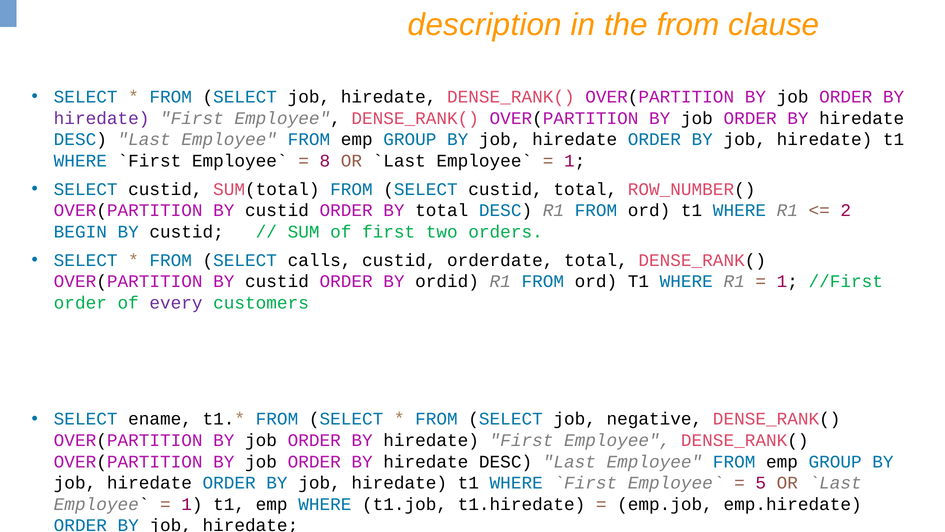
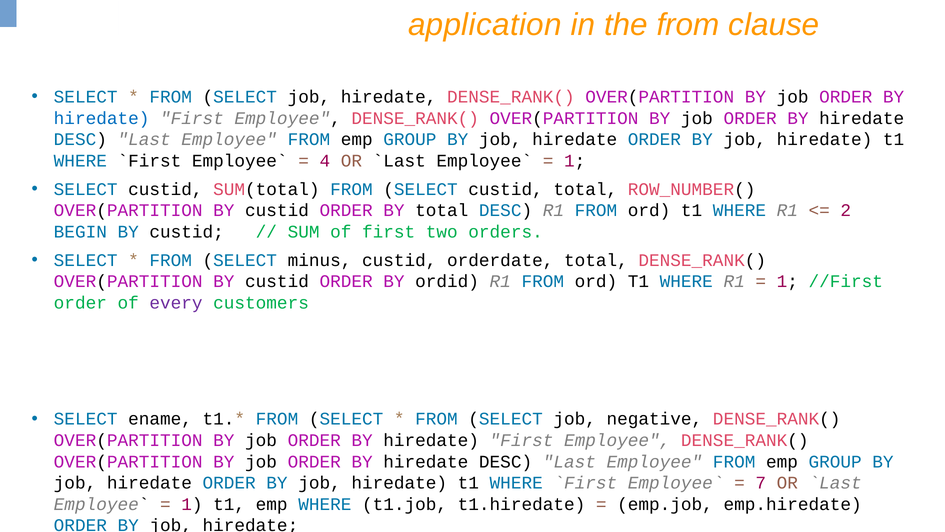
description: description -> application
hiredate at (102, 118) colour: purple -> blue
8: 8 -> 4
calls: calls -> minus
5: 5 -> 7
